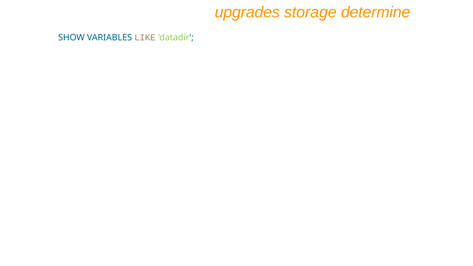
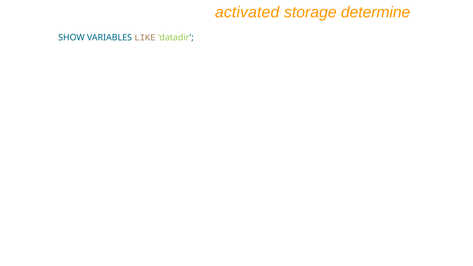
upgrades: upgrades -> activated
